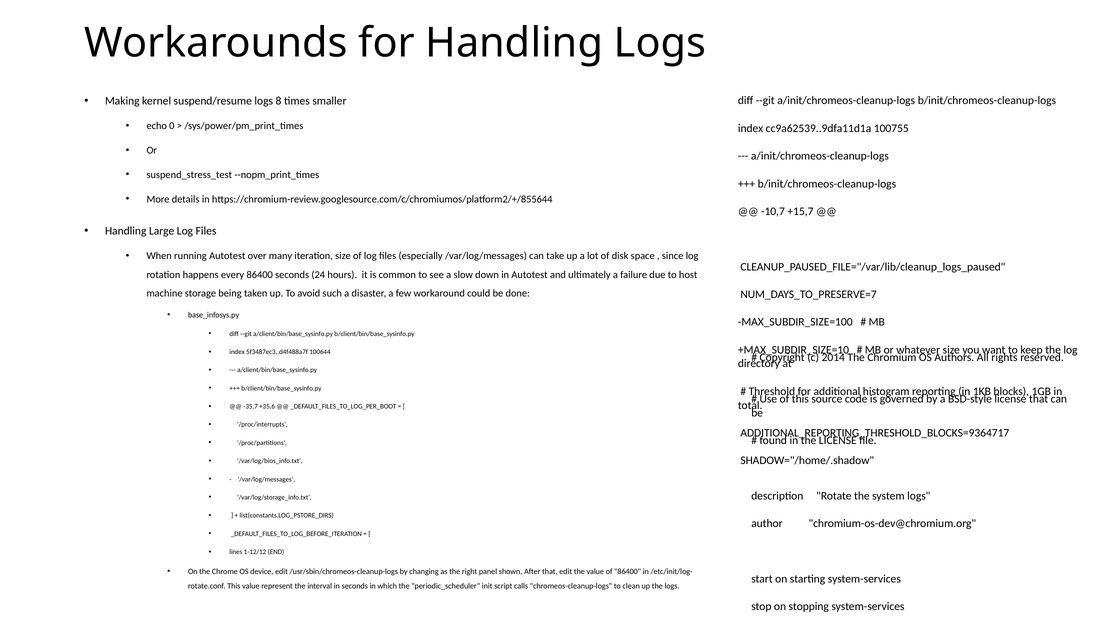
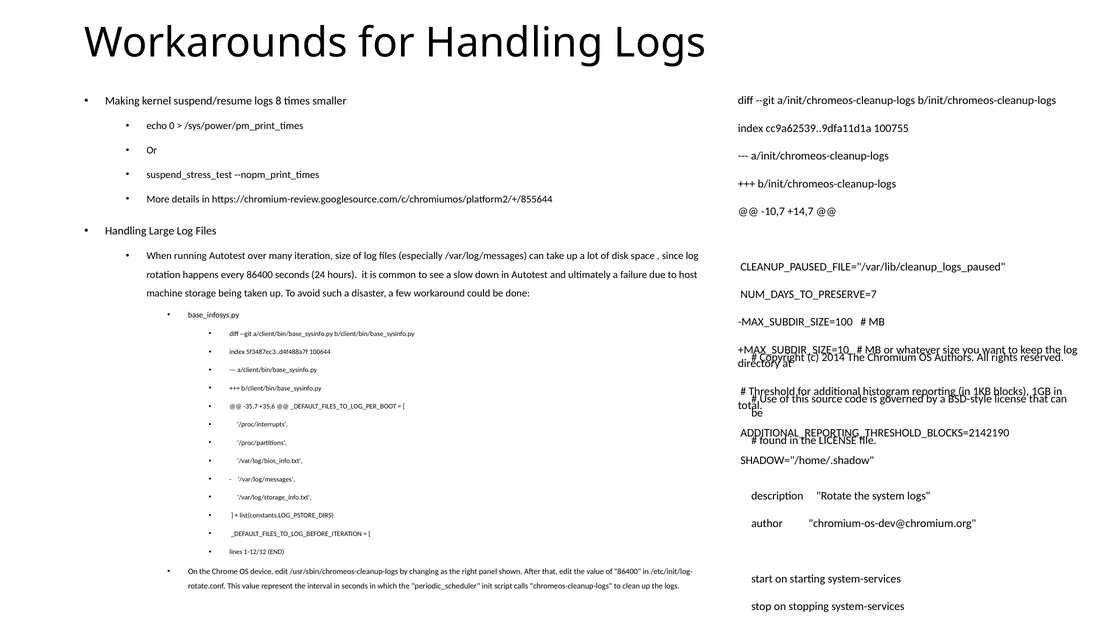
+15,7: +15,7 -> +14,7
ADDITIONAL_REPORTING_THRESHOLD_BLOCKS=9364717: ADDITIONAL_REPORTING_THRESHOLD_BLOCKS=9364717 -> ADDITIONAL_REPORTING_THRESHOLD_BLOCKS=2142190
